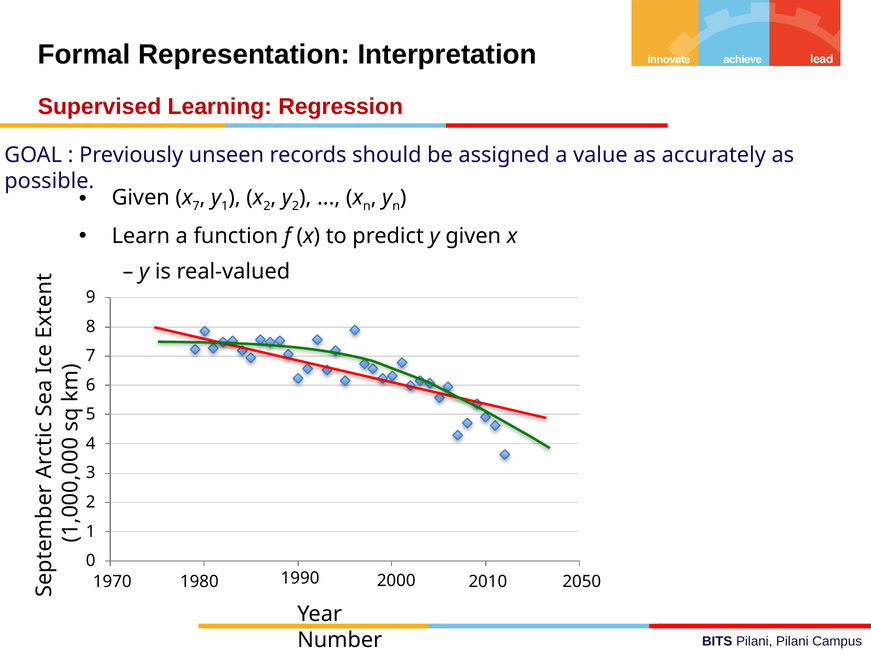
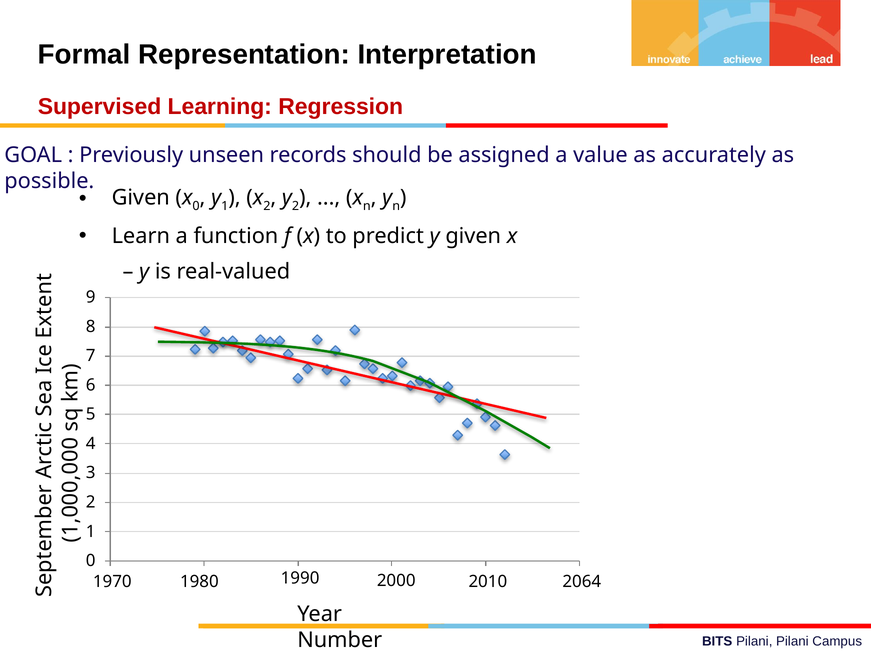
x 7: 7 -> 0
2050: 2050 -> 2064
